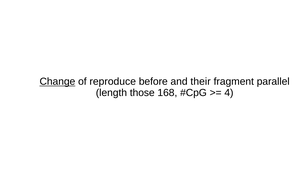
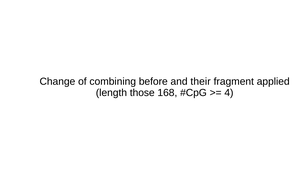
Change underline: present -> none
reproduce: reproduce -> combining
parallel: parallel -> applied
